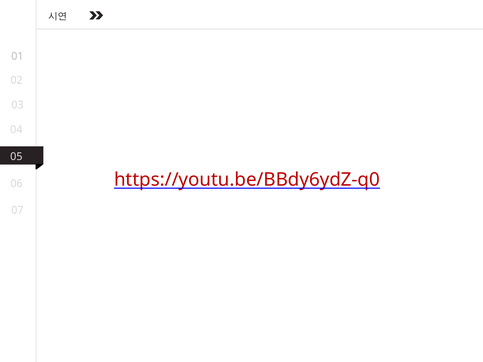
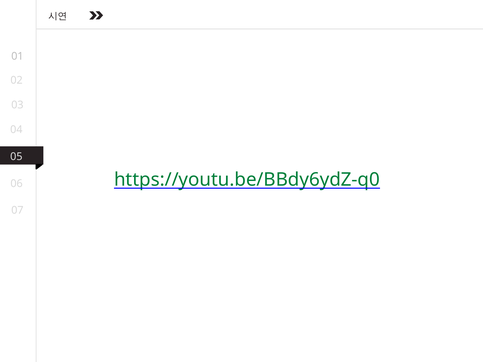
https://youtu.be/BBdy6ydZ-q0 colour: red -> green
